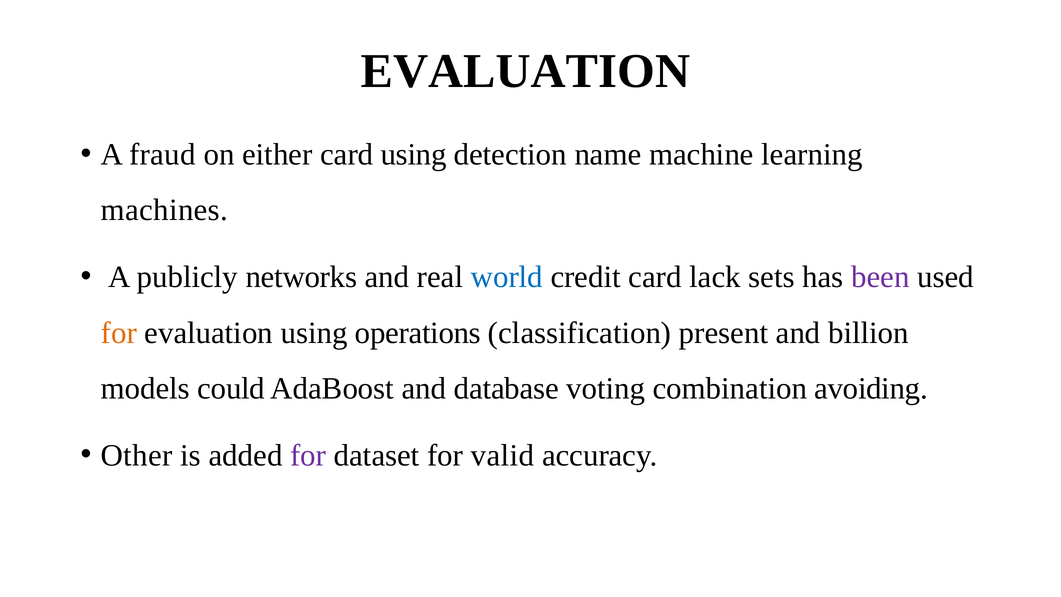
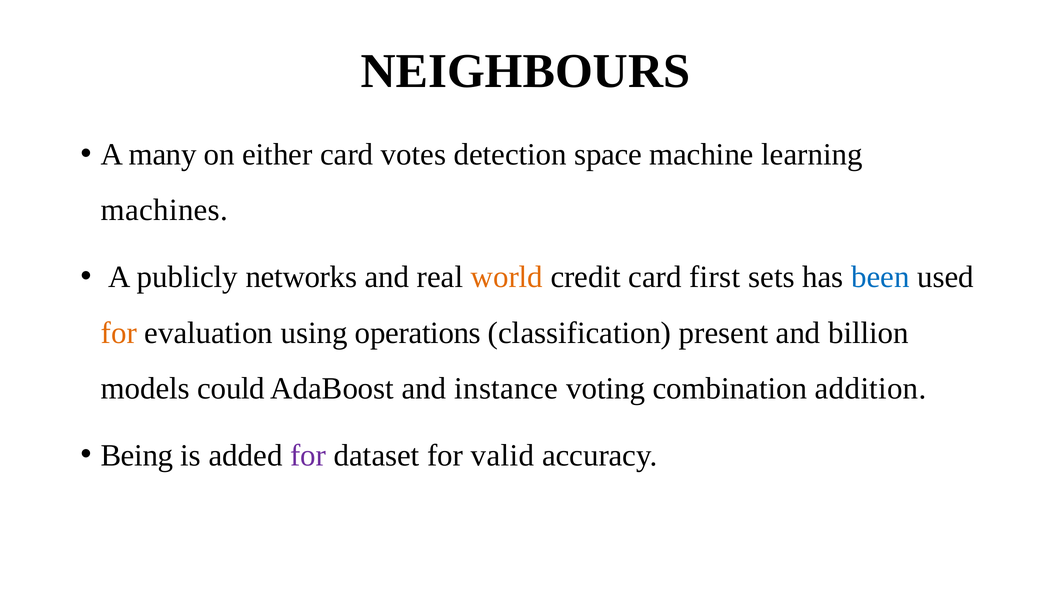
EVALUATION at (525, 71): EVALUATION -> NEIGHBOURS
fraud: fraud -> many
card using: using -> votes
name: name -> space
world colour: blue -> orange
lack: lack -> first
been colour: purple -> blue
database: database -> instance
avoiding: avoiding -> addition
Other: Other -> Being
